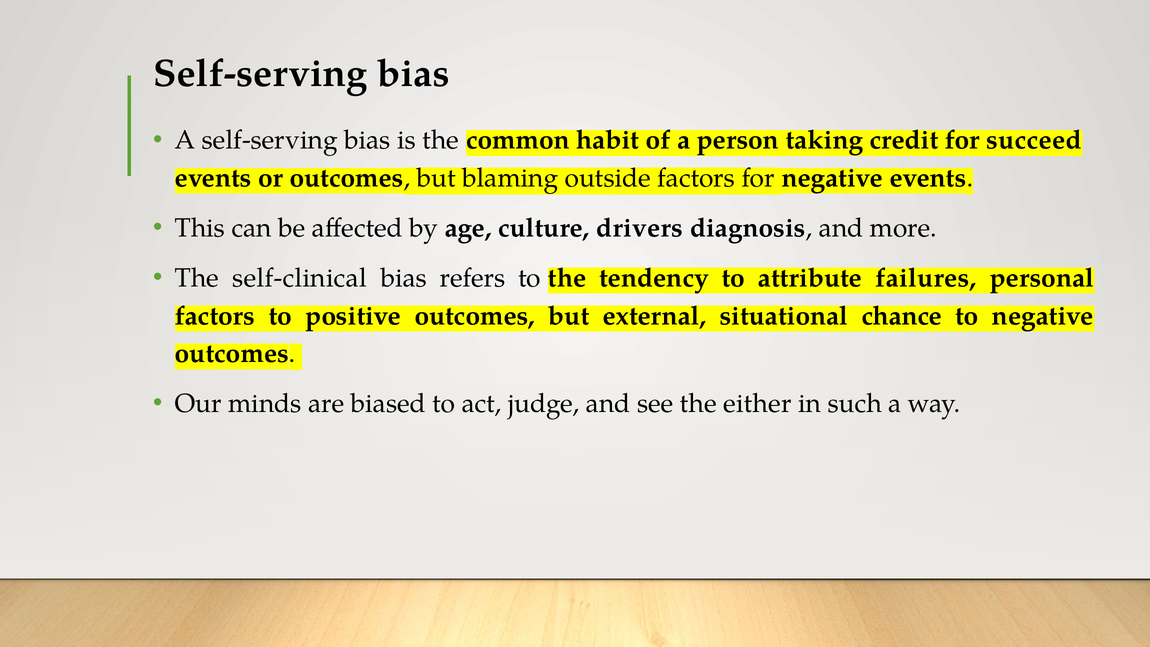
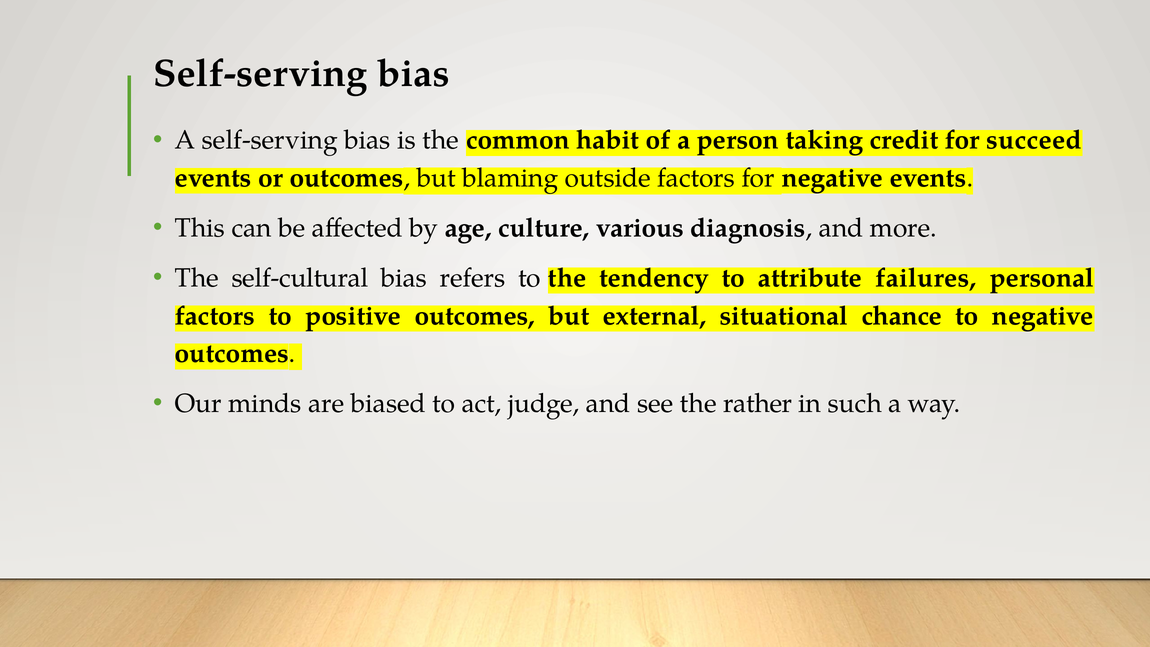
drivers: drivers -> various
self-clinical: self-clinical -> self-cultural
either: either -> rather
